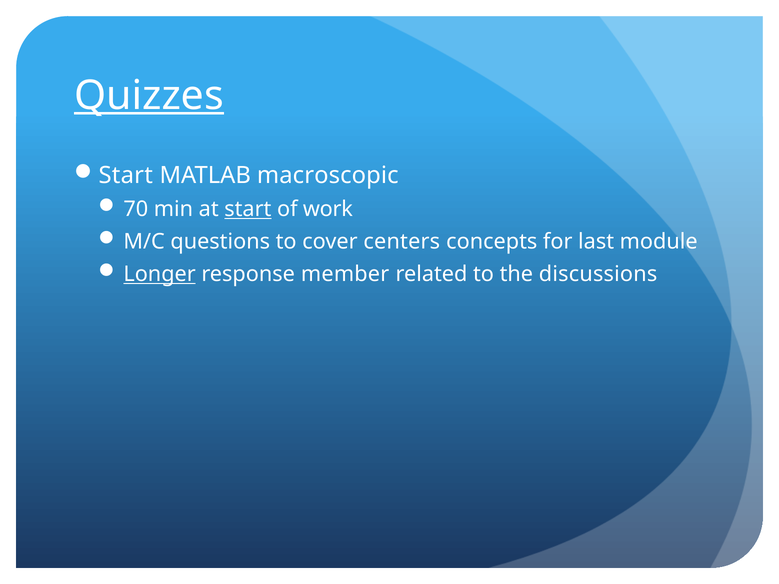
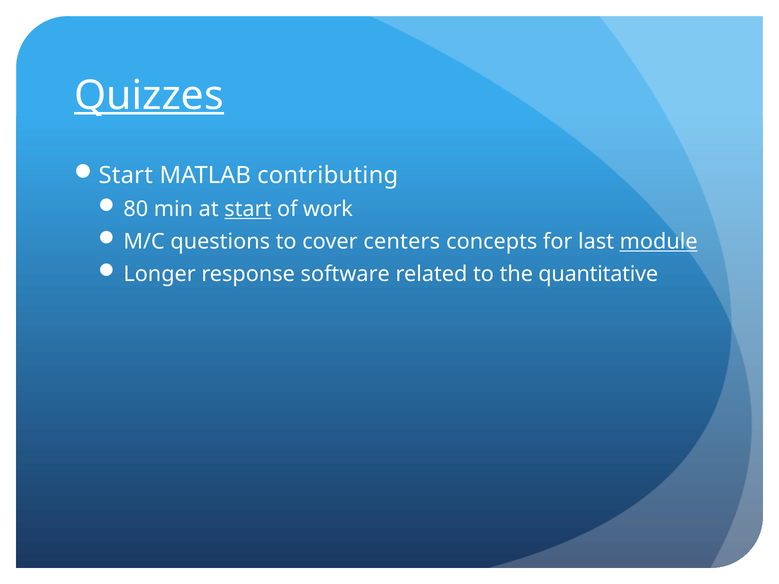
macroscopic: macroscopic -> contributing
70: 70 -> 80
module underline: none -> present
Longer underline: present -> none
member: member -> software
discussions: discussions -> quantitative
